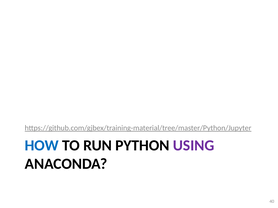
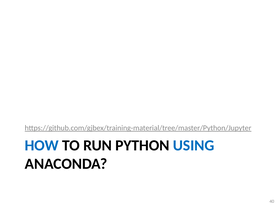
USING colour: purple -> blue
